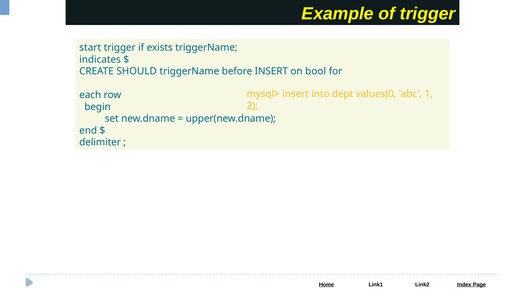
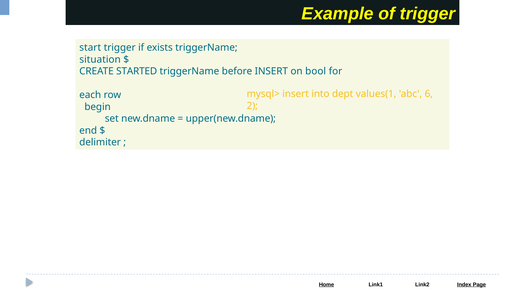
indicates: indicates -> situation
SHOULD: SHOULD -> STARTED
values(0: values(0 -> values(1
1: 1 -> 6
